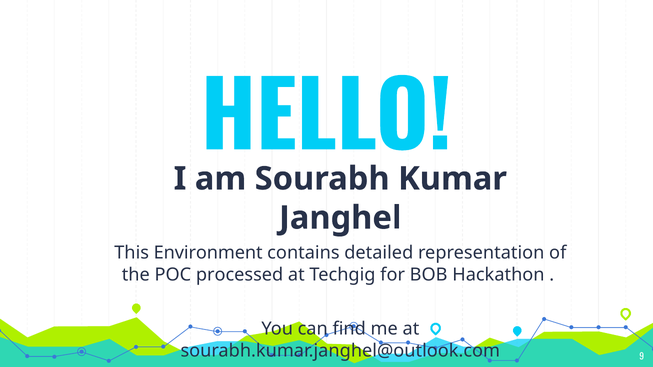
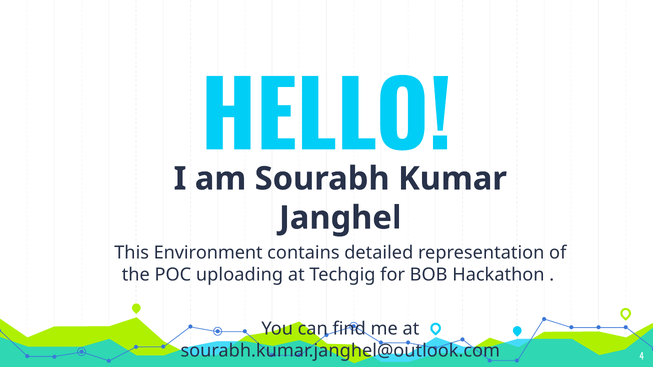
processed: processed -> uploading
9: 9 -> 4
